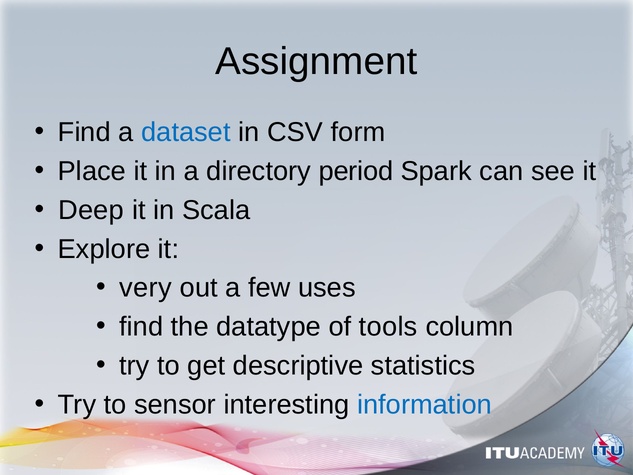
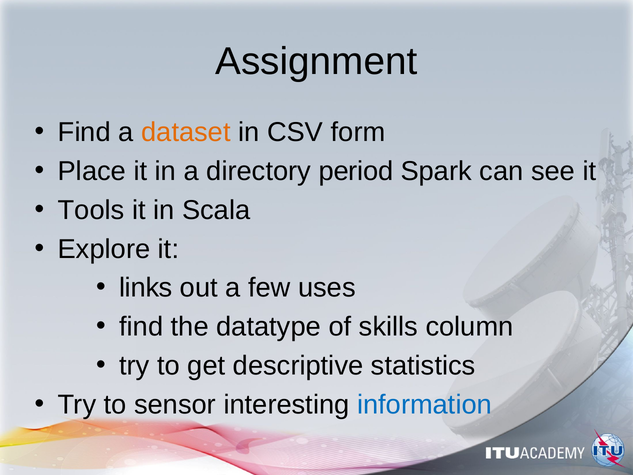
dataset colour: blue -> orange
Deep: Deep -> Tools
very: very -> links
tools: tools -> skills
